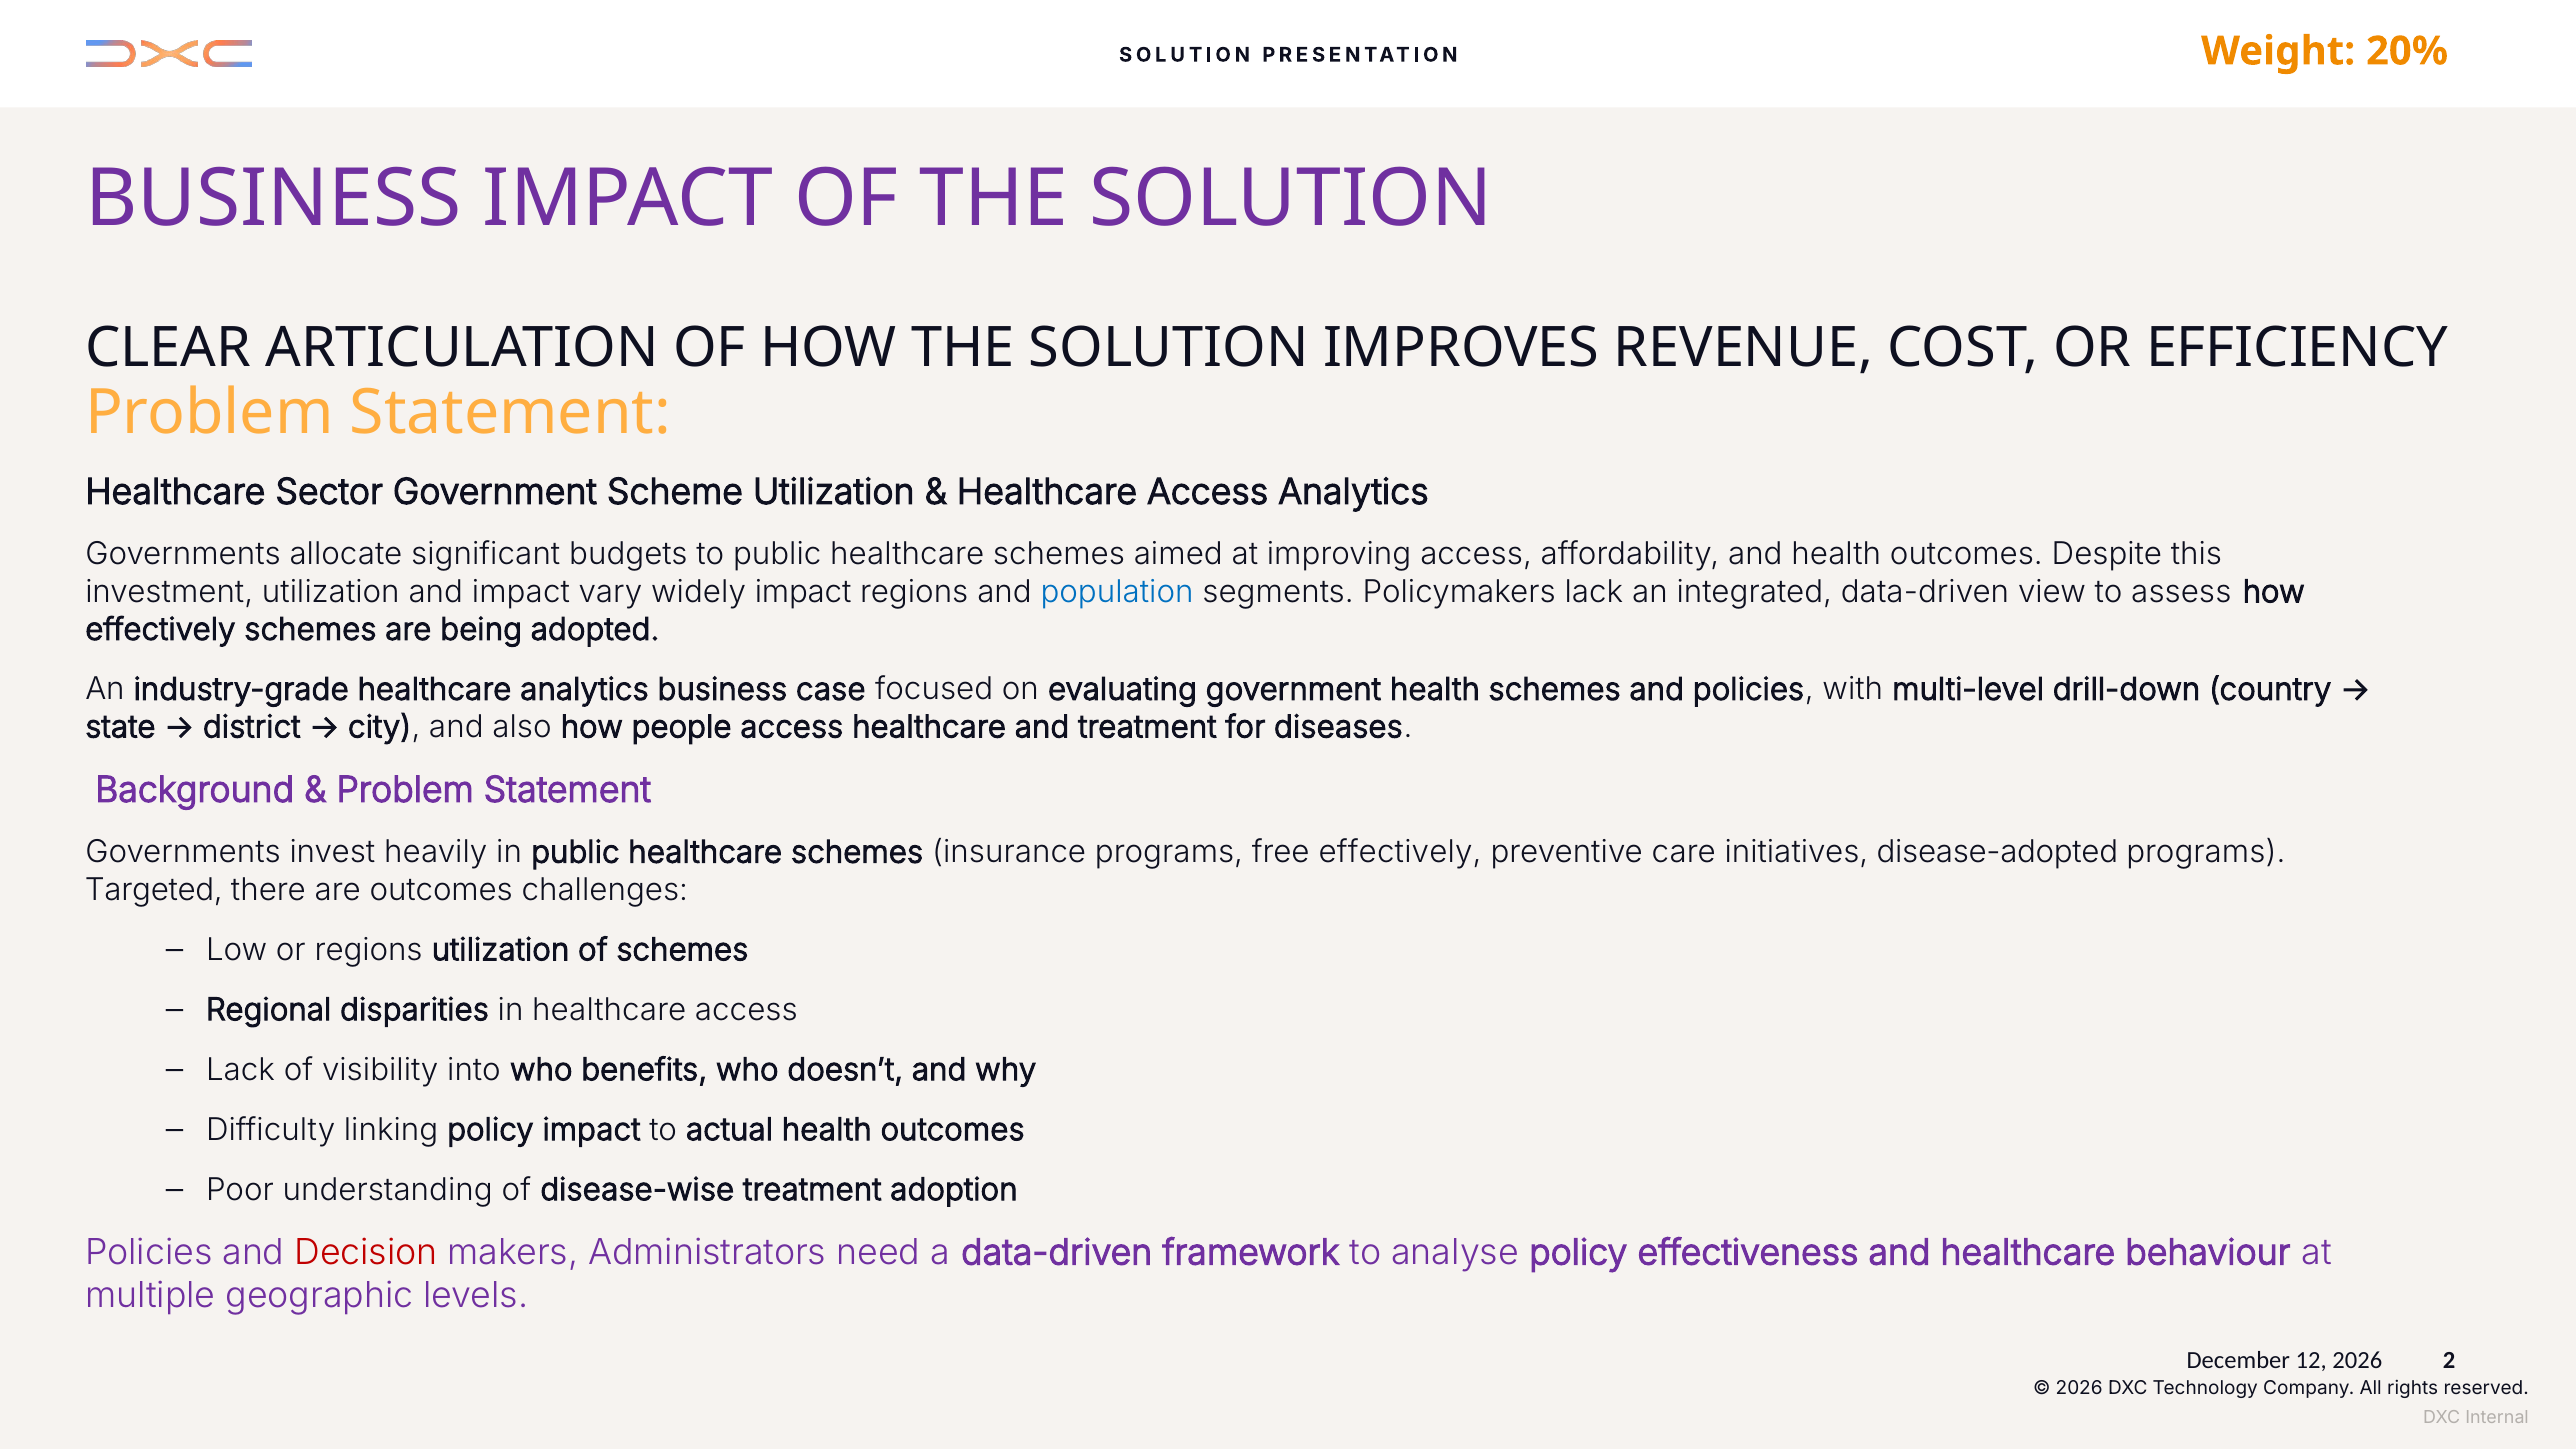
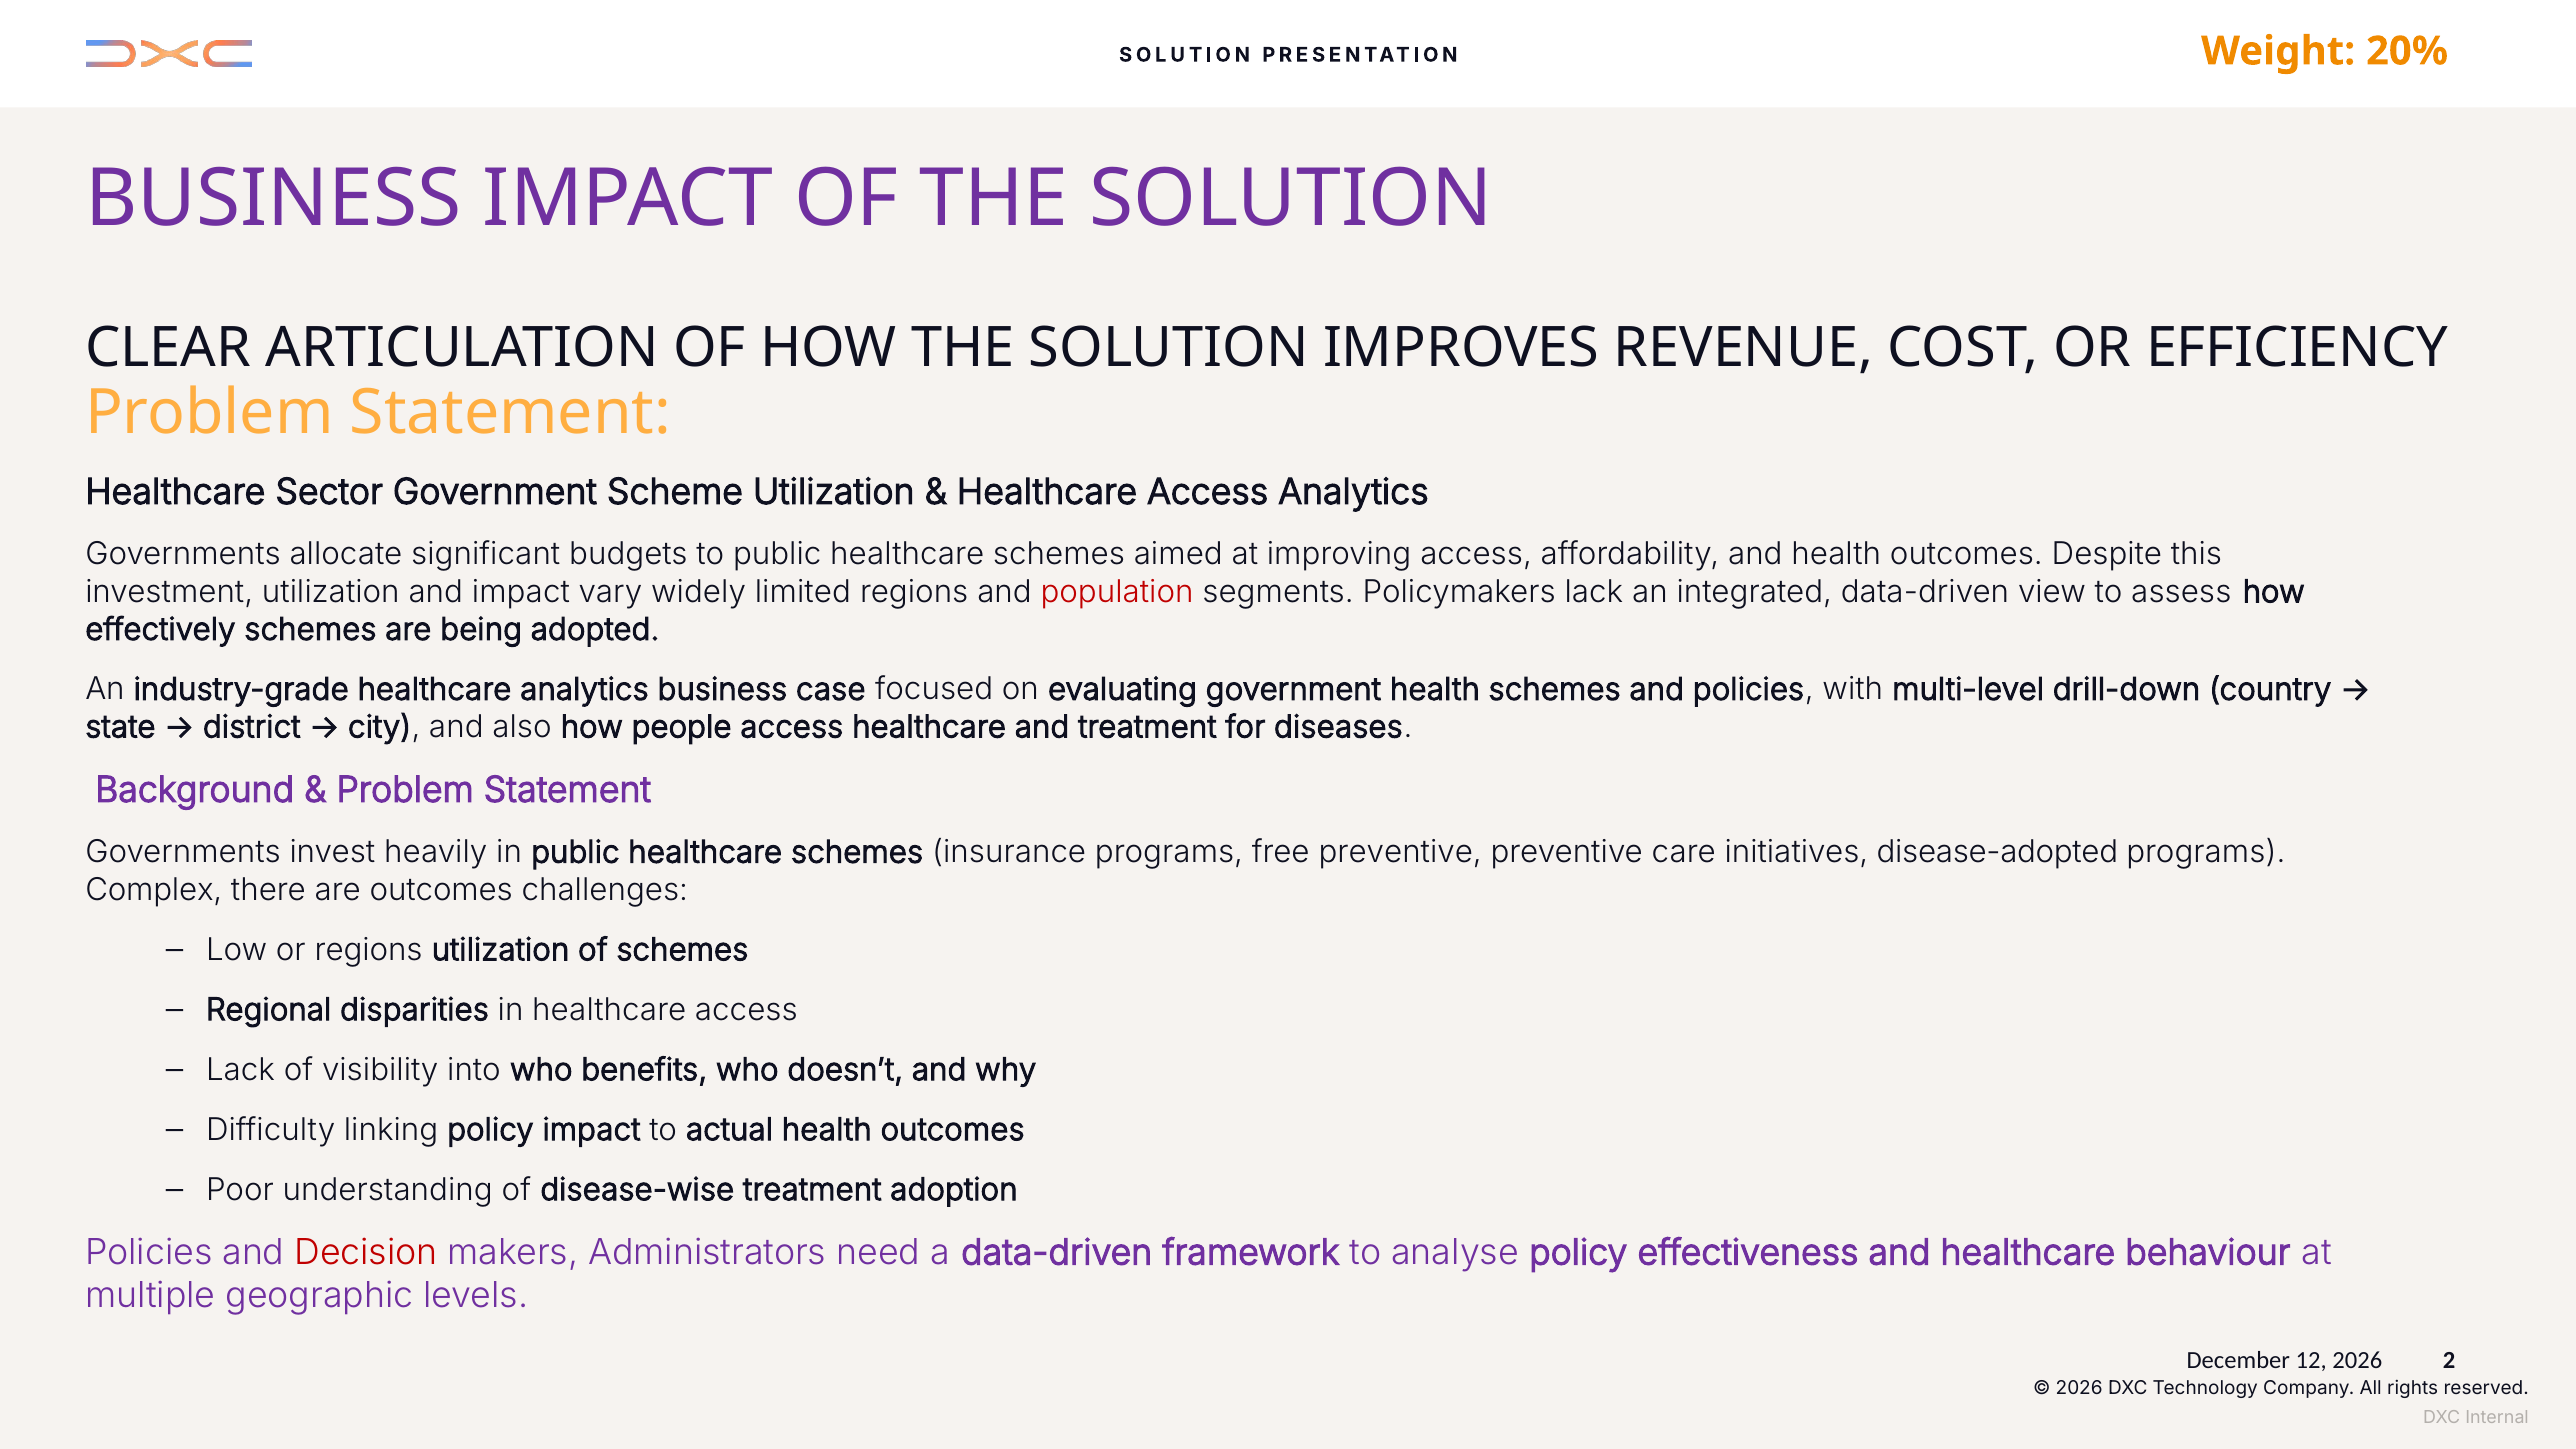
widely impact: impact -> limited
population colour: blue -> red
free effectively: effectively -> preventive
Targeted: Targeted -> Complex
